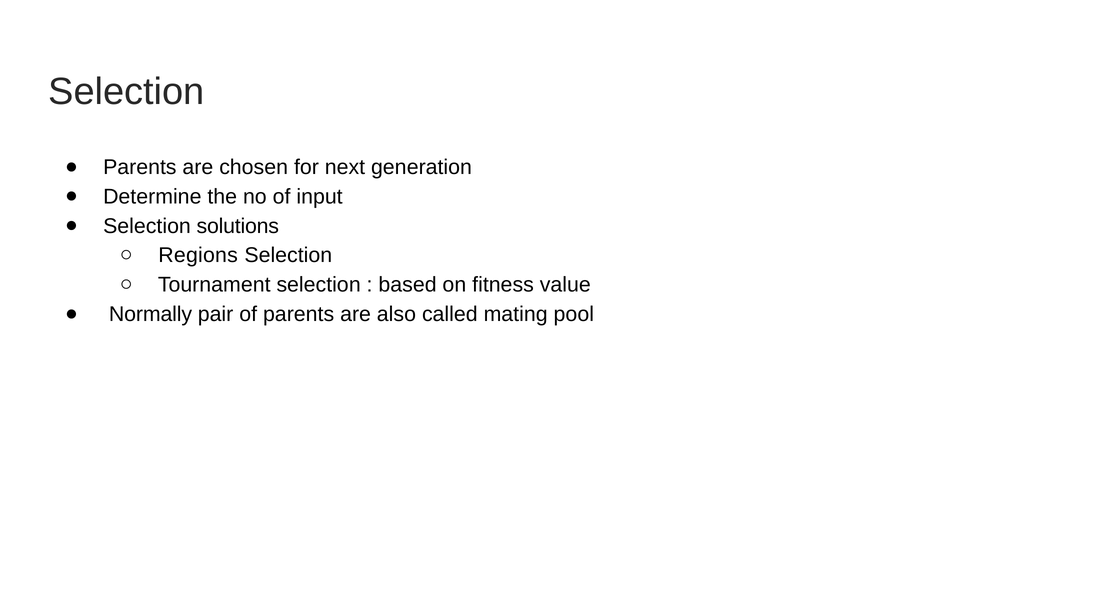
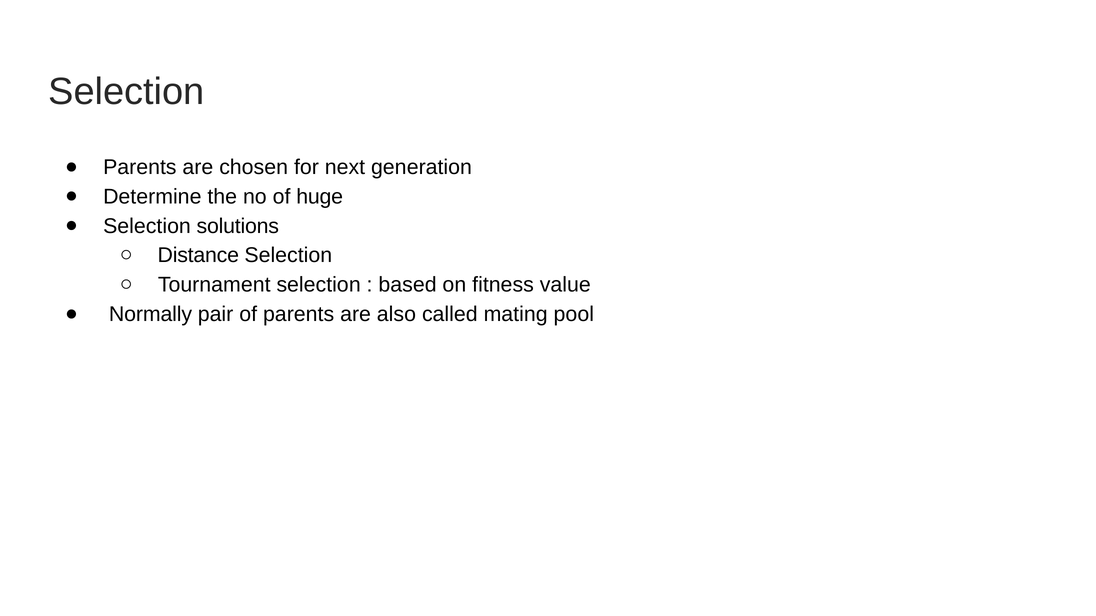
input: input -> huge
Regions: Regions -> Distance
